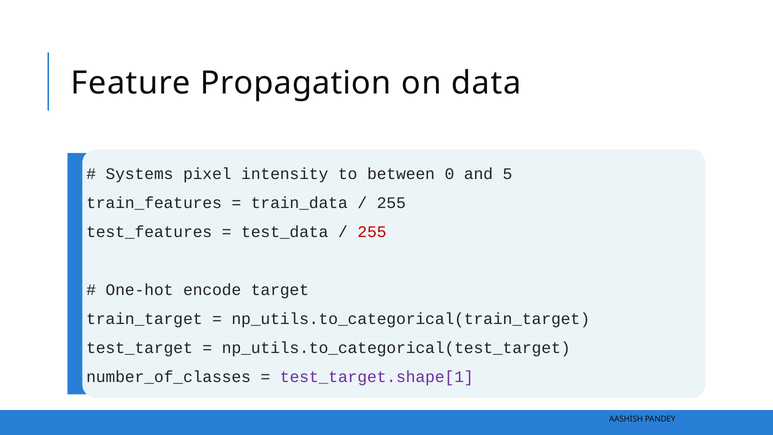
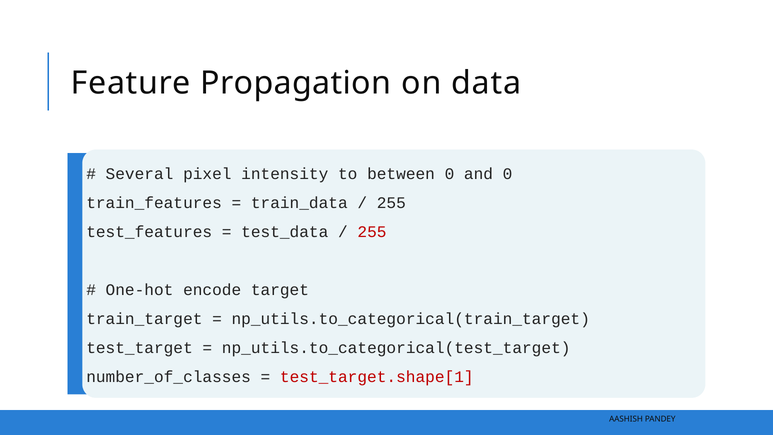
Systems: Systems -> Several
and 5: 5 -> 0
test_target.shape[1 colour: purple -> red
